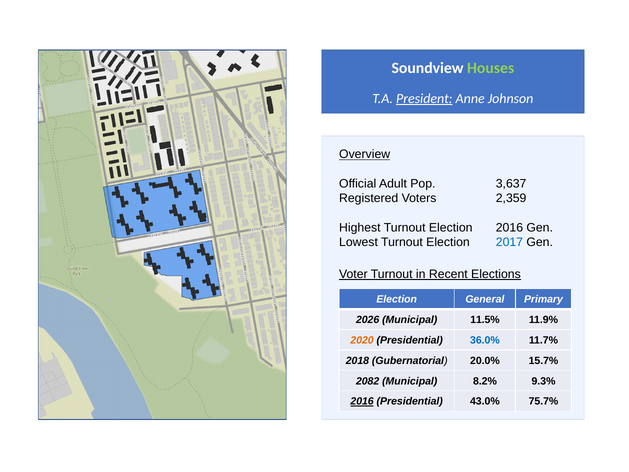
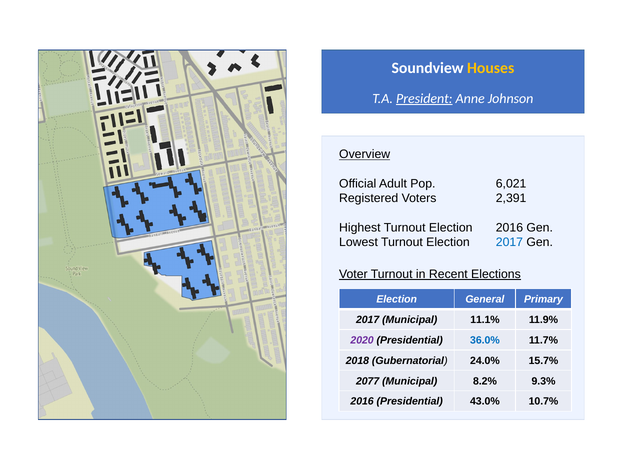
Houses colour: light green -> yellow
3,637: 3,637 -> 6,021
2,359: 2,359 -> 2,391
2026 at (368, 320): 2026 -> 2017
11.5%: 11.5% -> 11.1%
2020 colour: orange -> purple
20.0%: 20.0% -> 24.0%
2082: 2082 -> 2077
2016 at (362, 401) underline: present -> none
75.7%: 75.7% -> 10.7%
